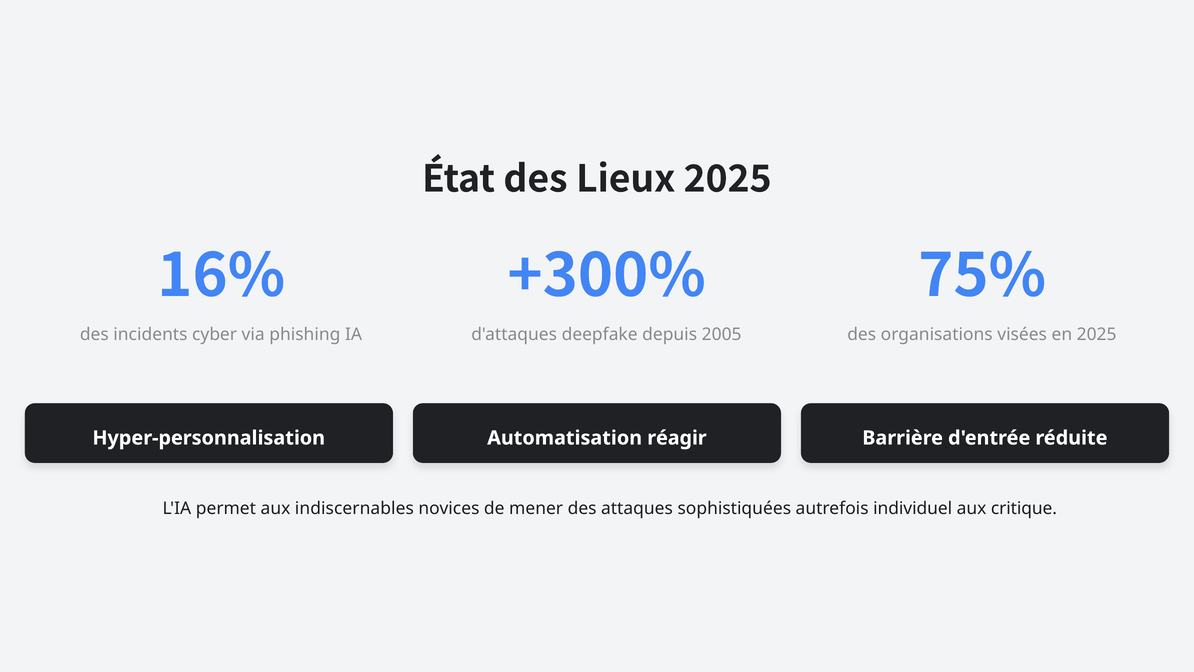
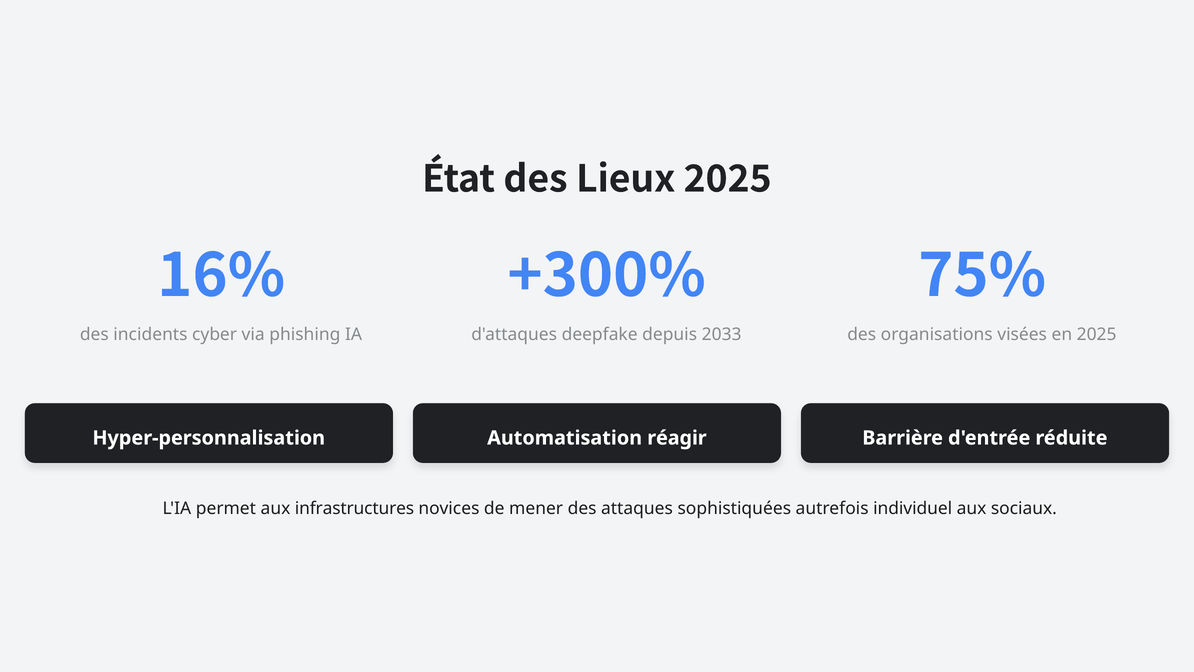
2005: 2005 -> 2033
indiscernables: indiscernables -> infrastructures
critique: critique -> sociaux
